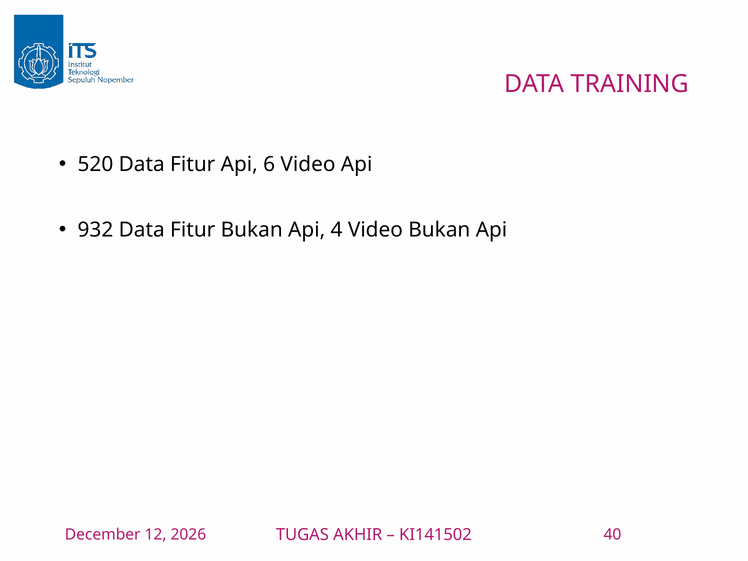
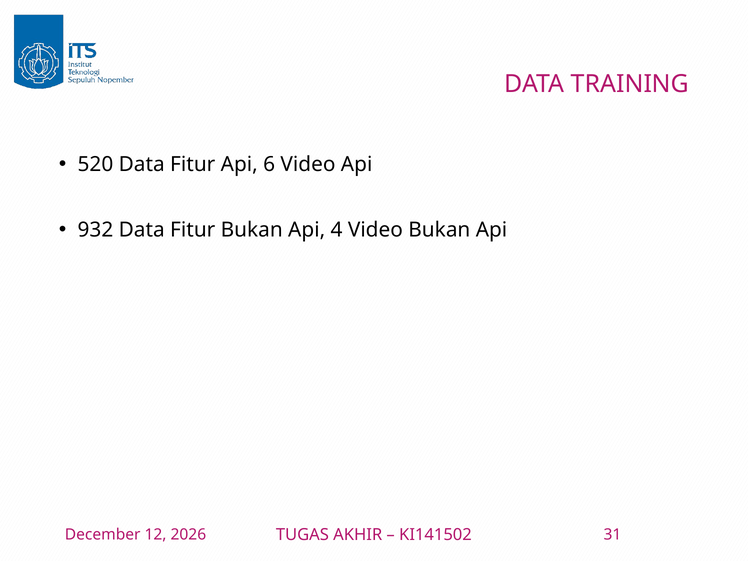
40: 40 -> 31
